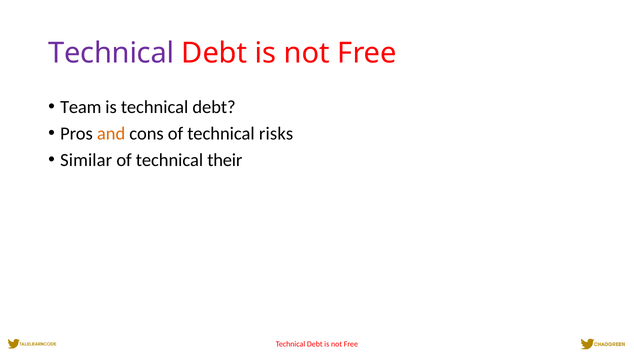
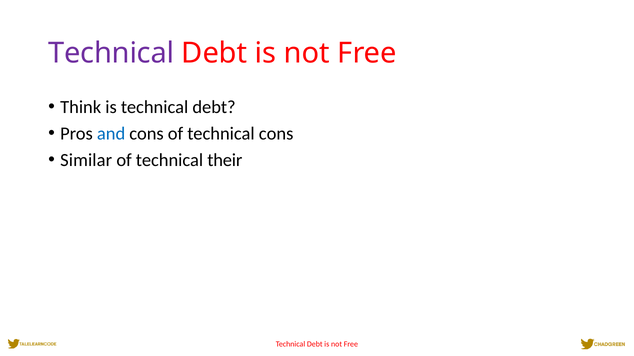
Team: Team -> Think
and colour: orange -> blue
technical risks: risks -> cons
